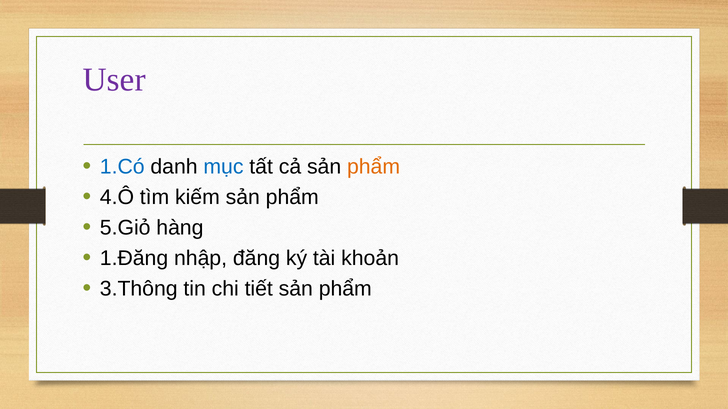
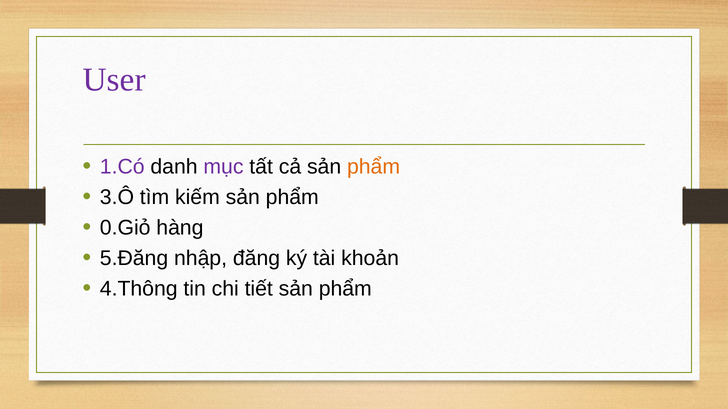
1.Có colour: blue -> purple
mục colour: blue -> purple
4.Ô: 4.Ô -> 3.Ô
5.Giỏ: 5.Giỏ -> 0.Giỏ
1.Đăng: 1.Đăng -> 5.Đăng
3.Thông: 3.Thông -> 4.Thông
